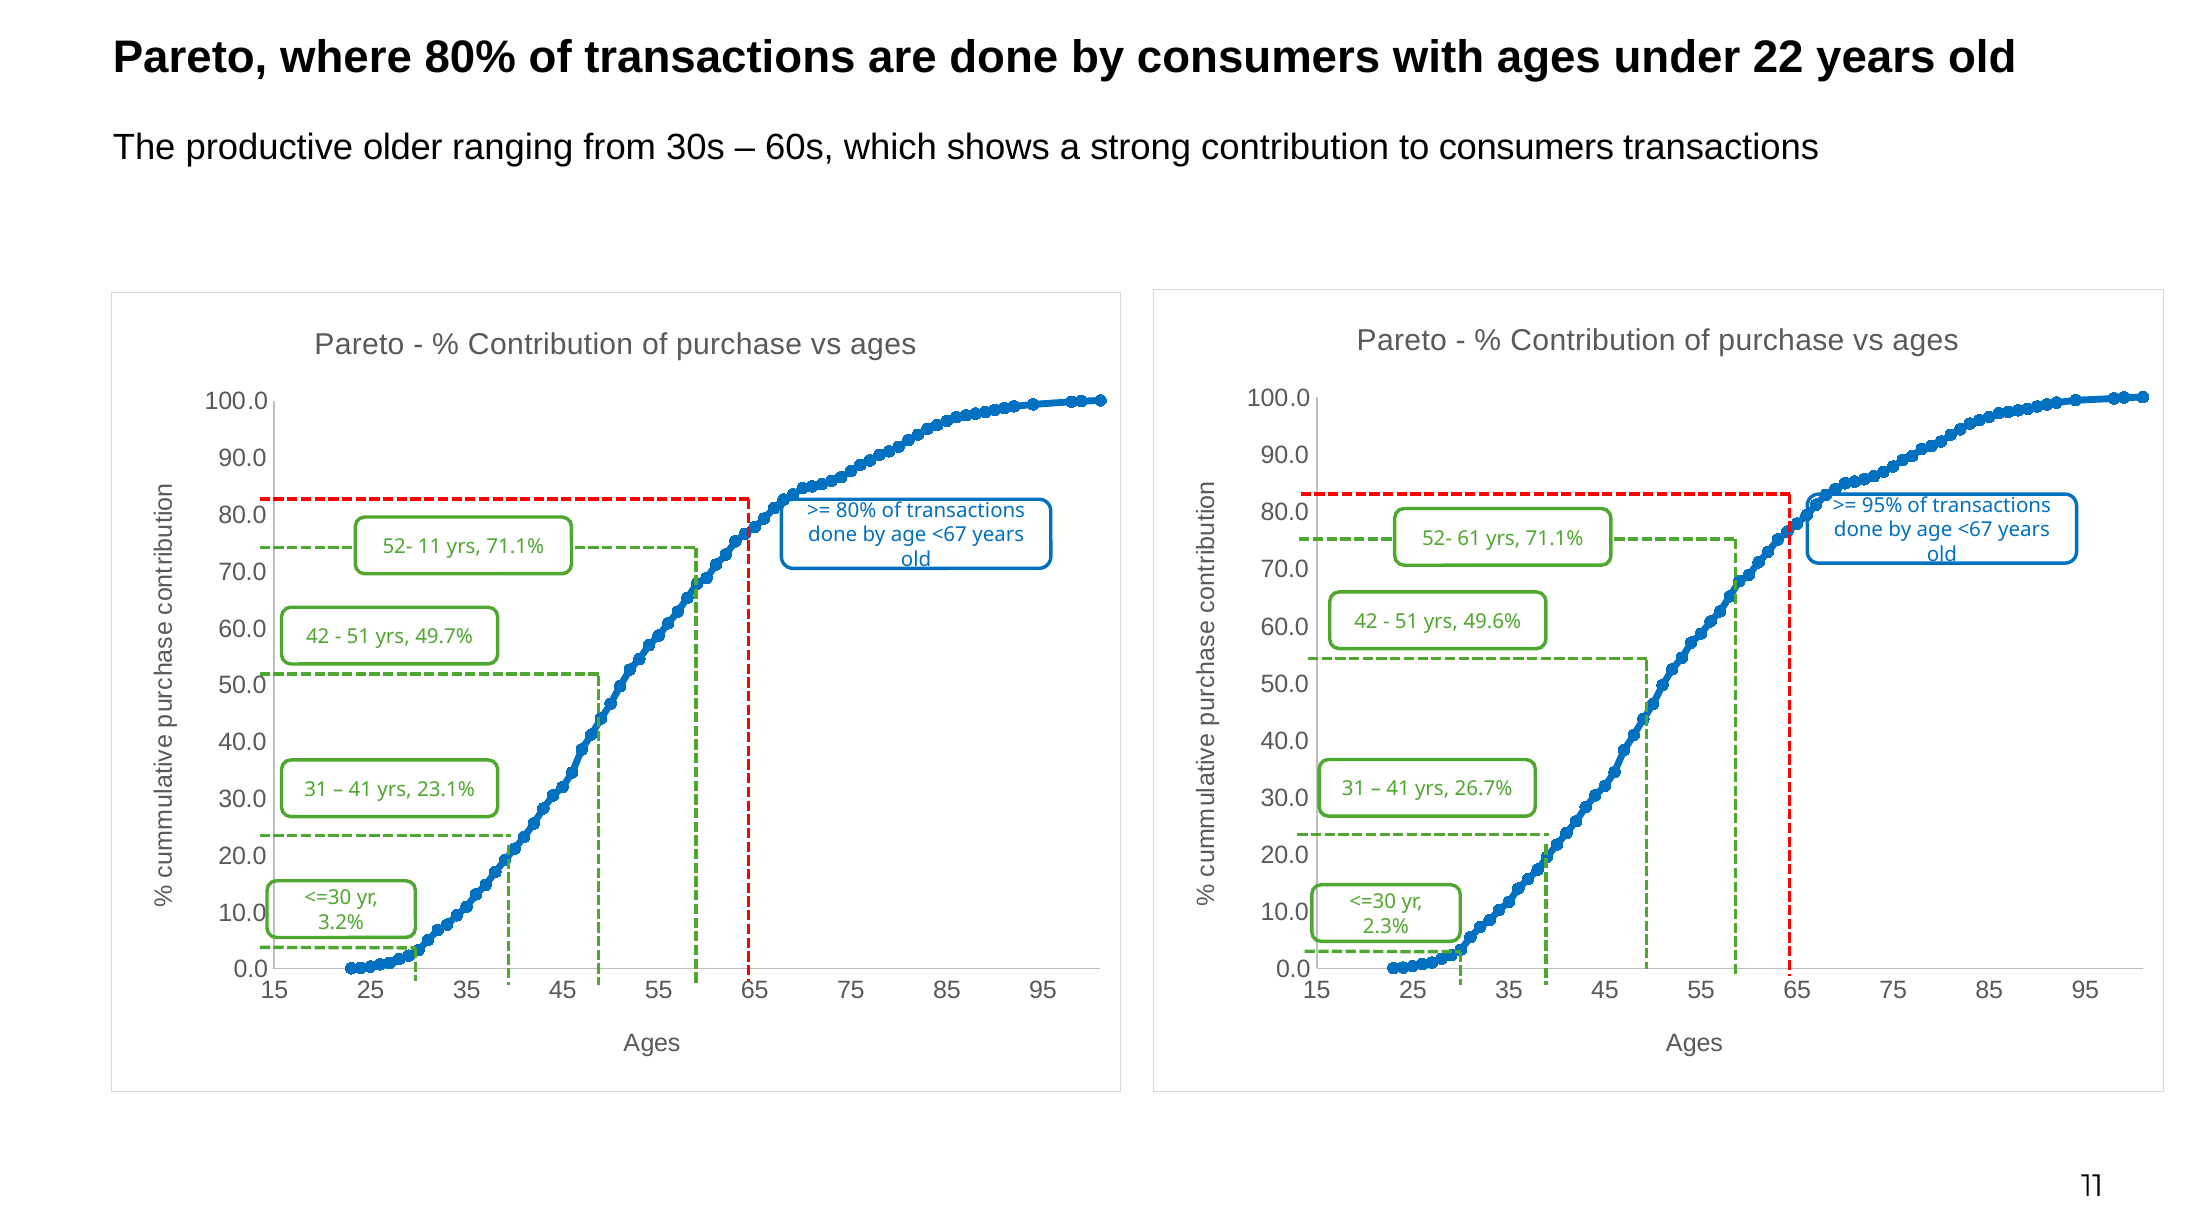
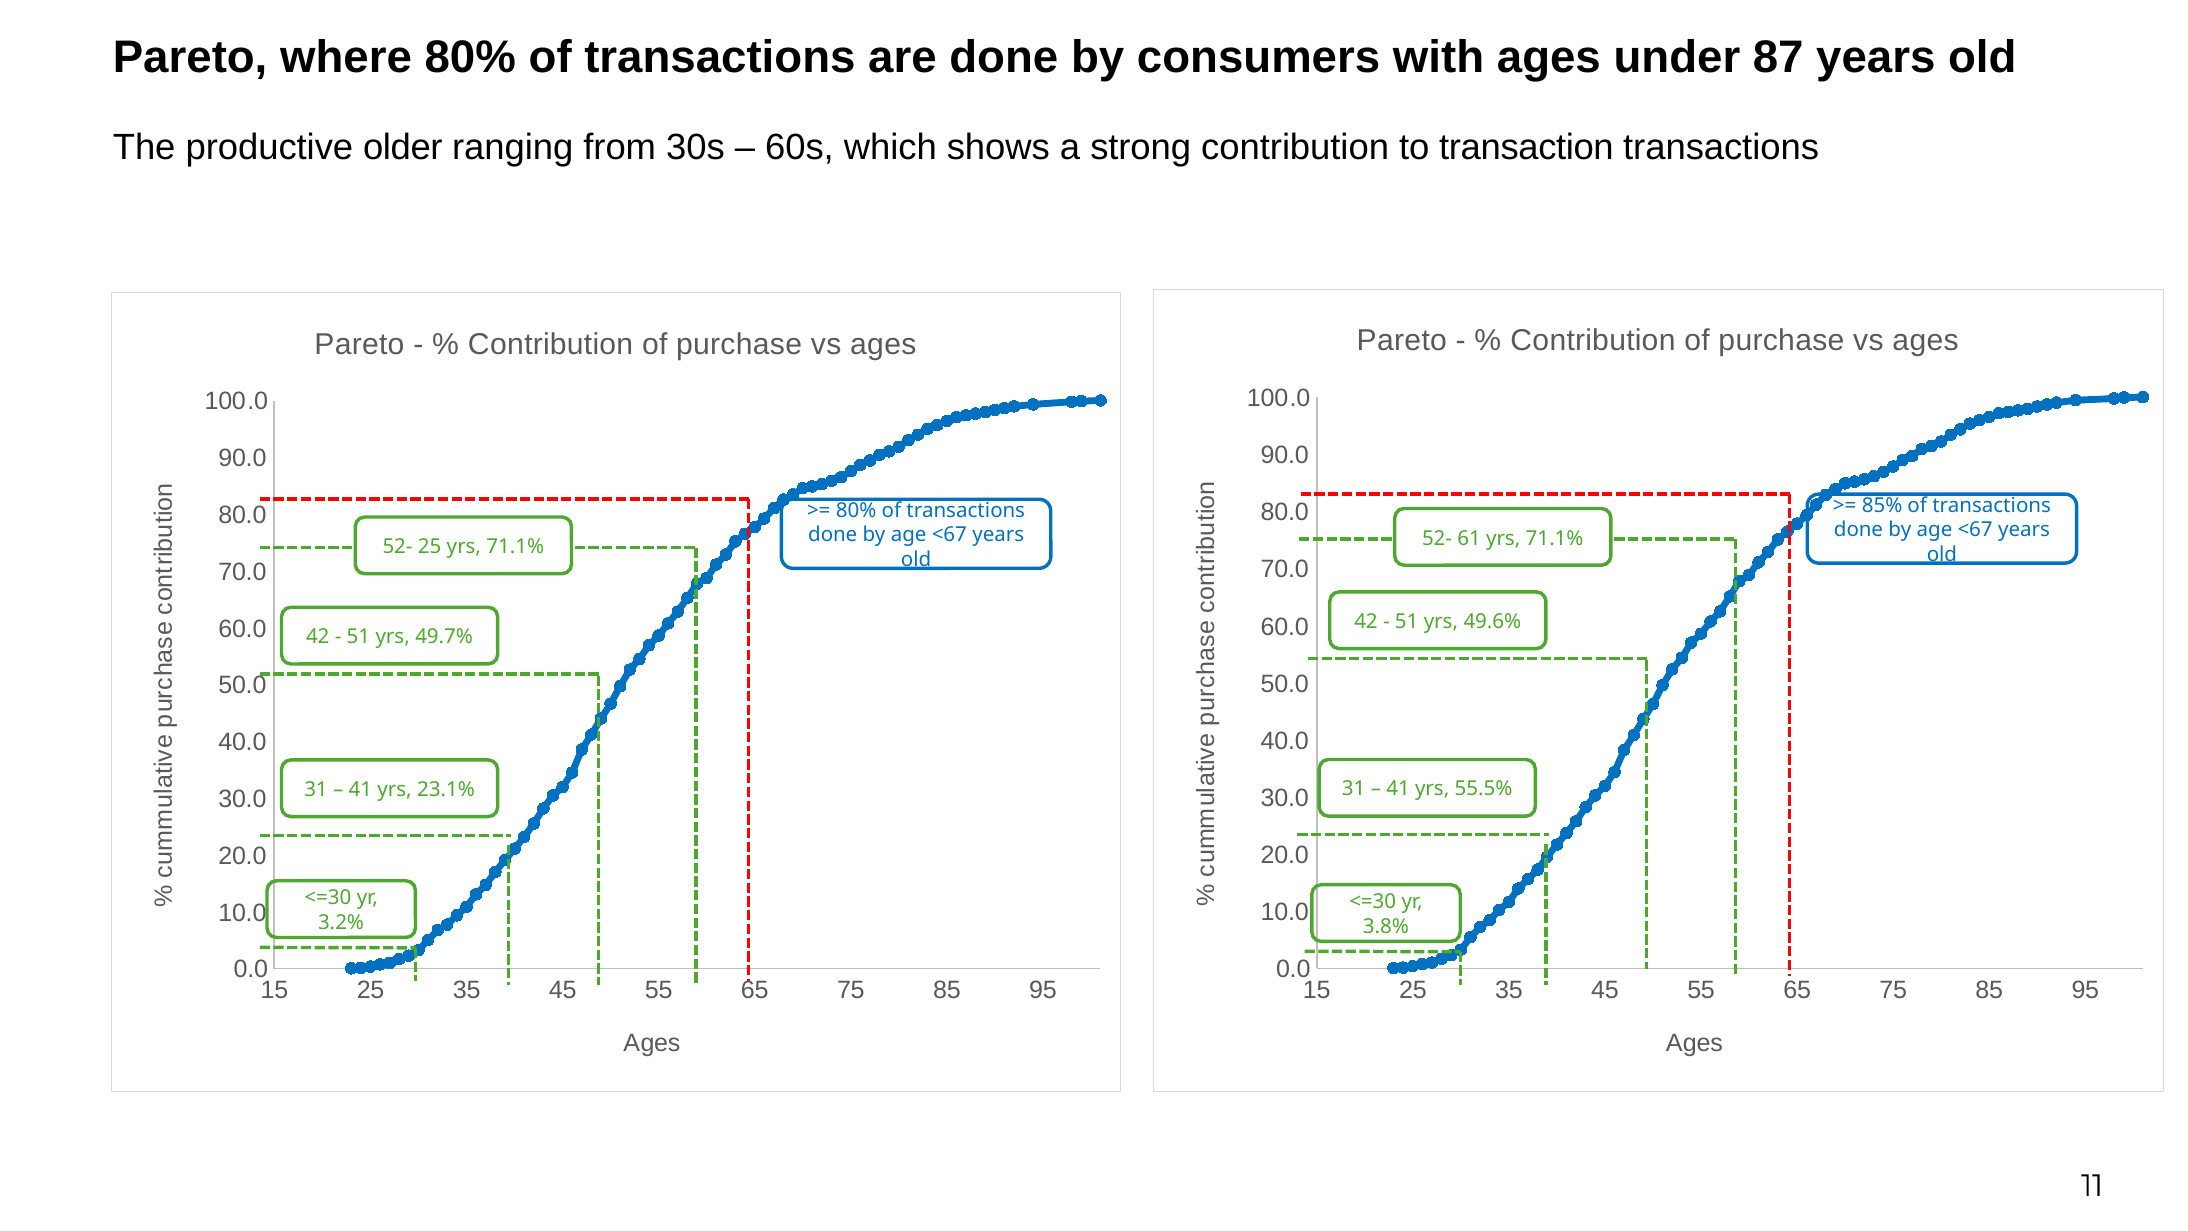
22: 22 -> 87
to consumers: consumers -> transaction
95%: 95% -> 85%
52- 11: 11 -> 25
26.7%: 26.7% -> 55.5%
2.3%: 2.3% -> 3.8%
